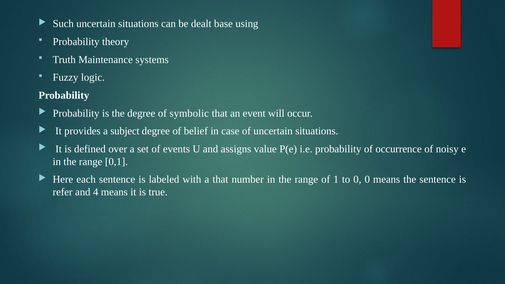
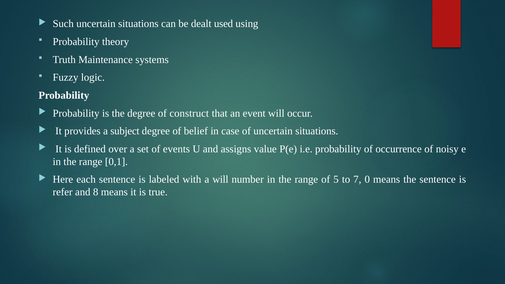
base: base -> used
symbolic: symbolic -> construct
a that: that -> will
1: 1 -> 5
to 0: 0 -> 7
4: 4 -> 8
